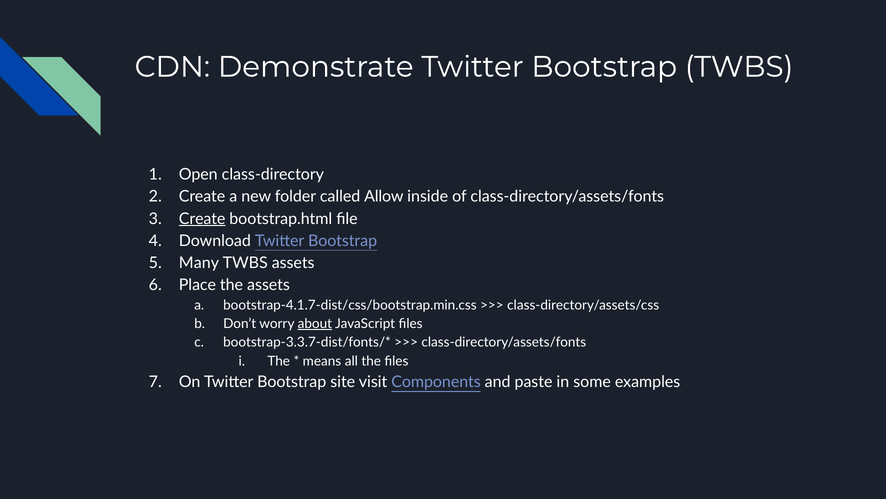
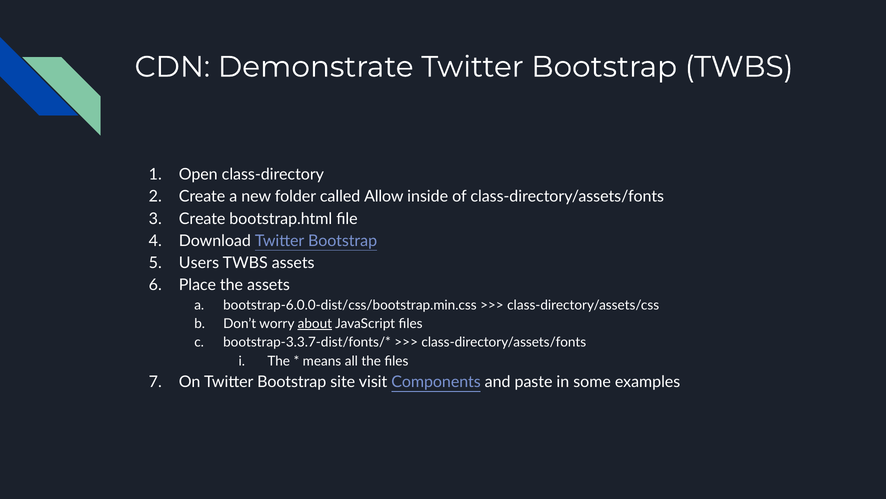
Create at (202, 218) underline: present -> none
Many: Many -> Users
bootstrap-4.1.7-dist/css/bootstrap.min.css: bootstrap-4.1.7-dist/css/bootstrap.min.css -> bootstrap-6.0.0-dist/css/bootstrap.min.css
